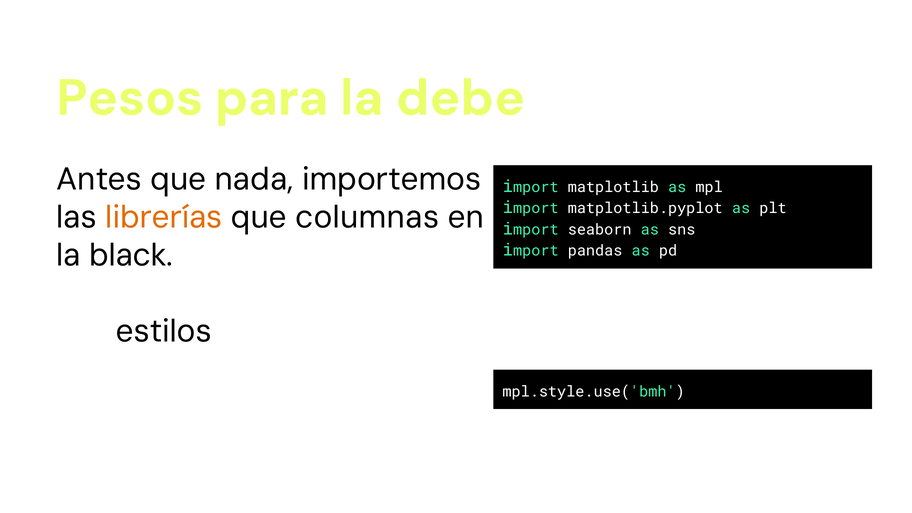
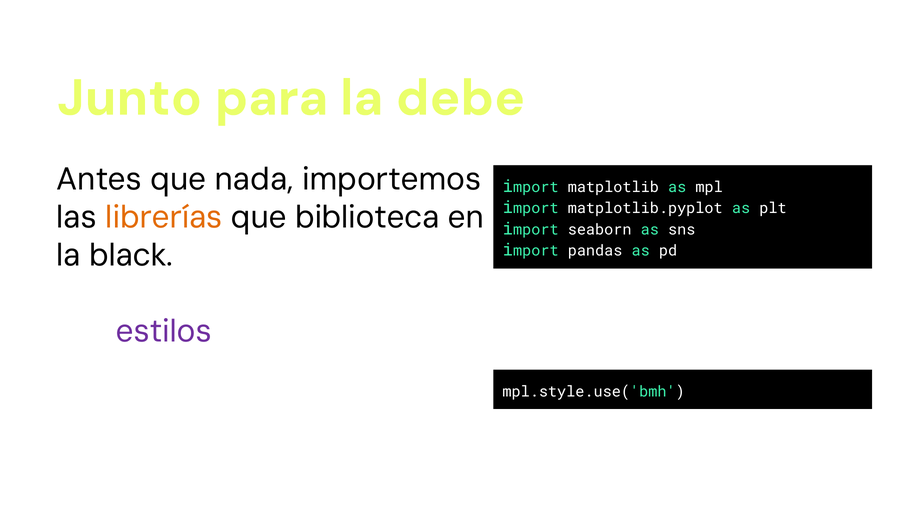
Pesos: Pesos -> Junto
columnas: columnas -> biblioteca
estilos colour: black -> purple
